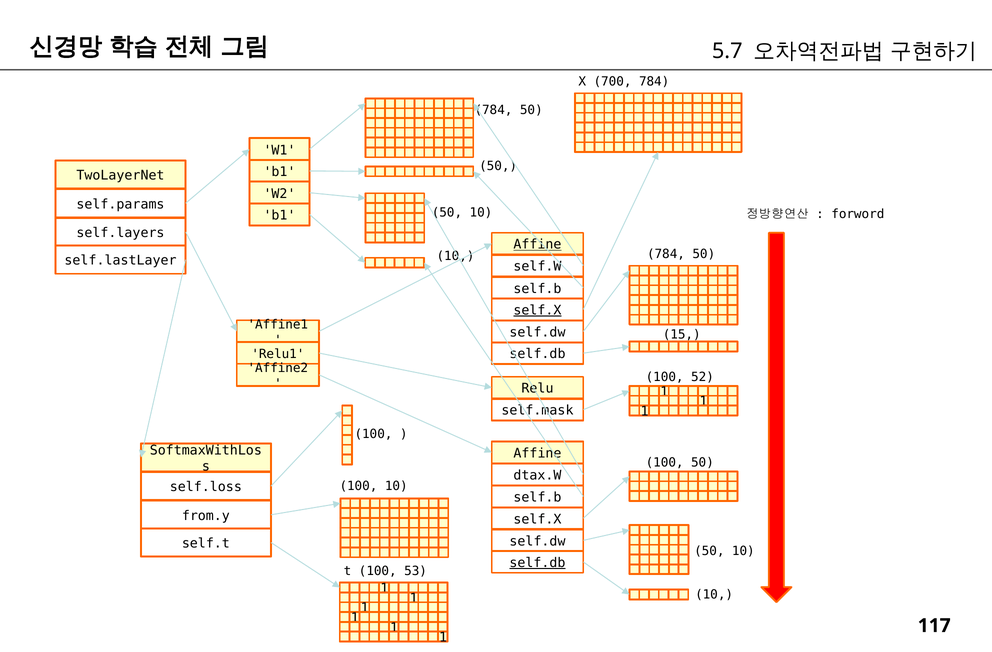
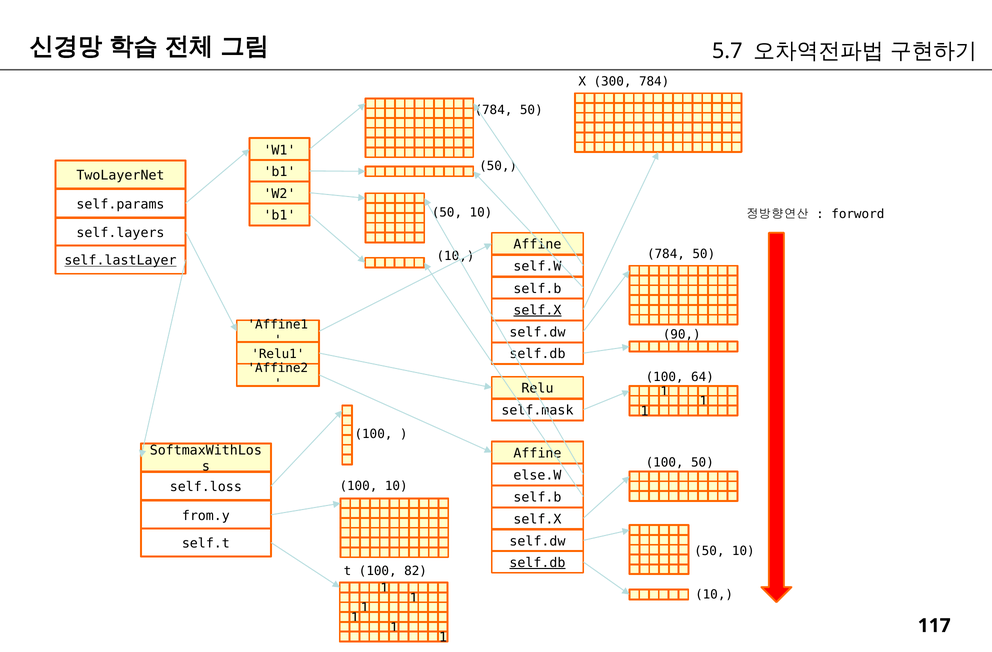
700: 700 -> 300
Affine at (537, 244) underline: present -> none
self.lastLayer underline: none -> present
15: 15 -> 90
52: 52 -> 64
dtax.W: dtax.W -> else.W
53: 53 -> 82
